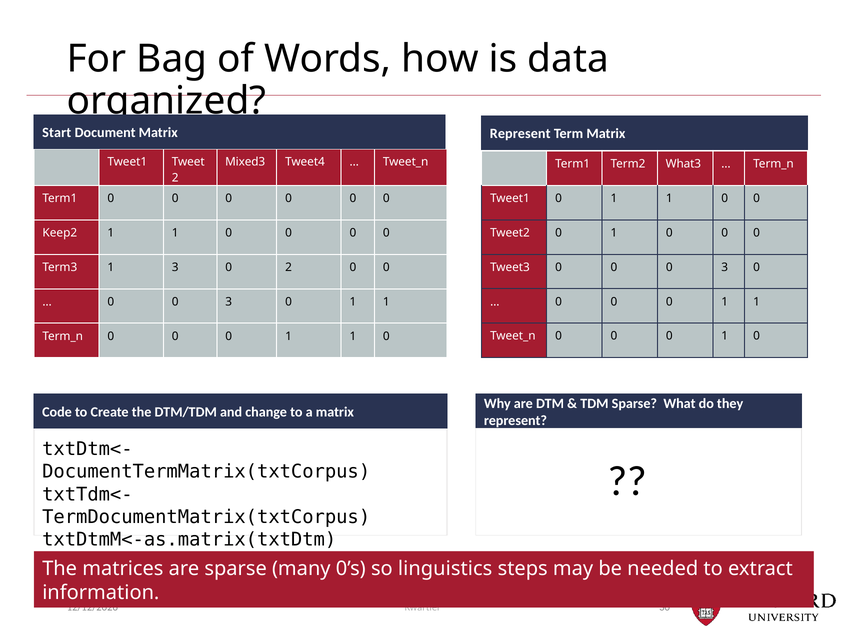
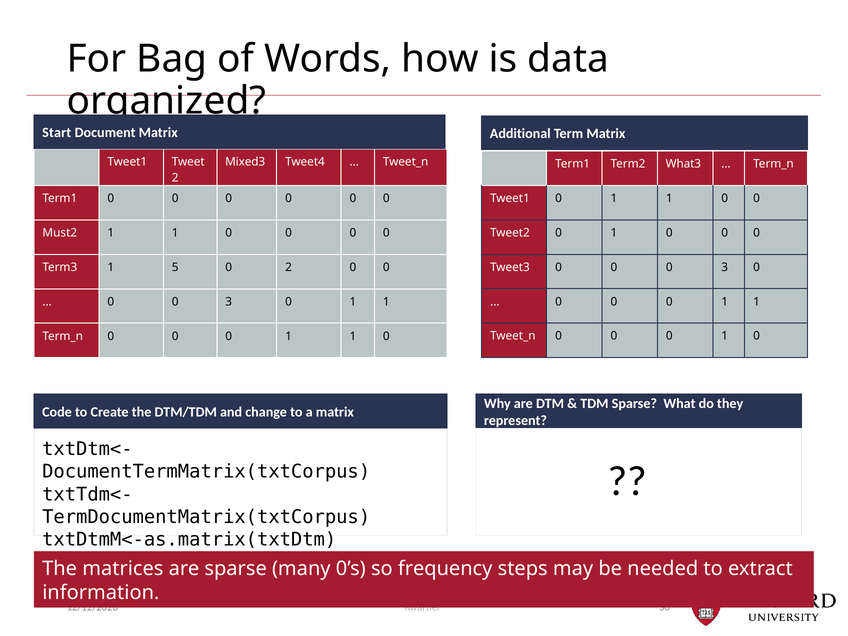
Represent at (520, 134): Represent -> Additional
Keep2: Keep2 -> Must2
1 3: 3 -> 5
linguistics: linguistics -> frequency
